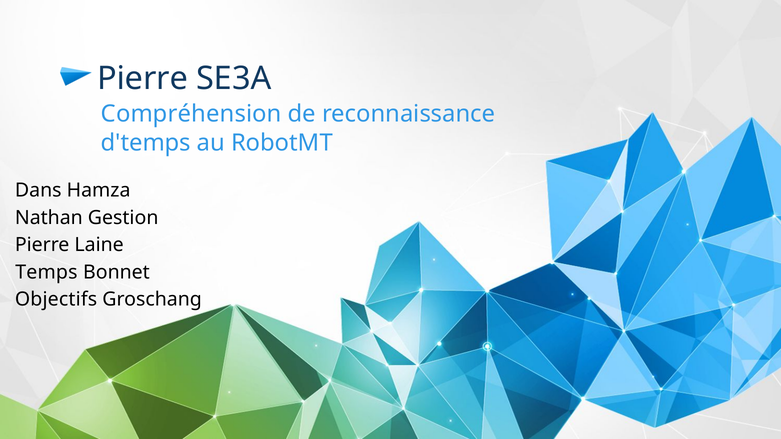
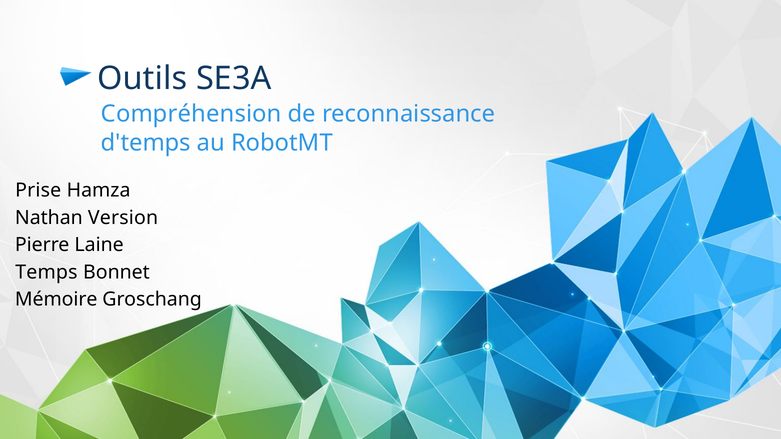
Pierre at (143, 78): Pierre -> Outils
Dans: Dans -> Prise
Gestion: Gestion -> Version
Objectifs: Objectifs -> Mémoire
